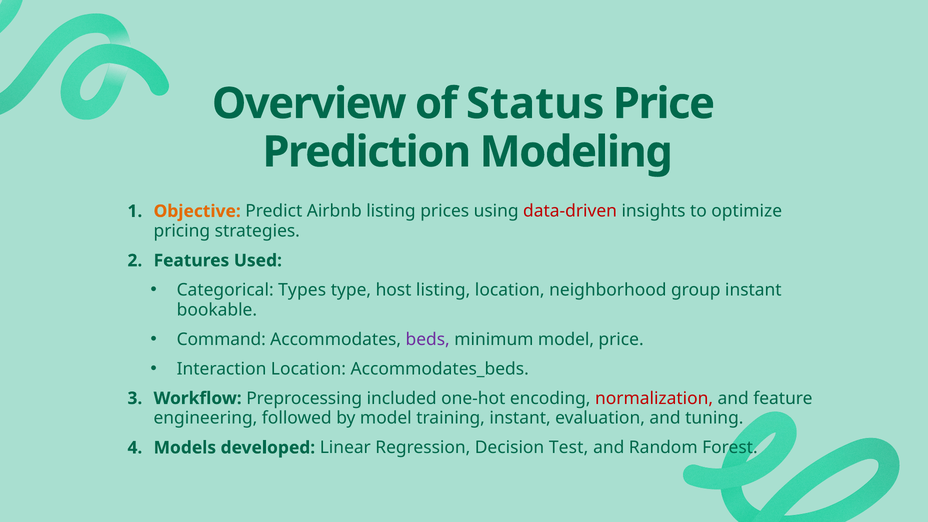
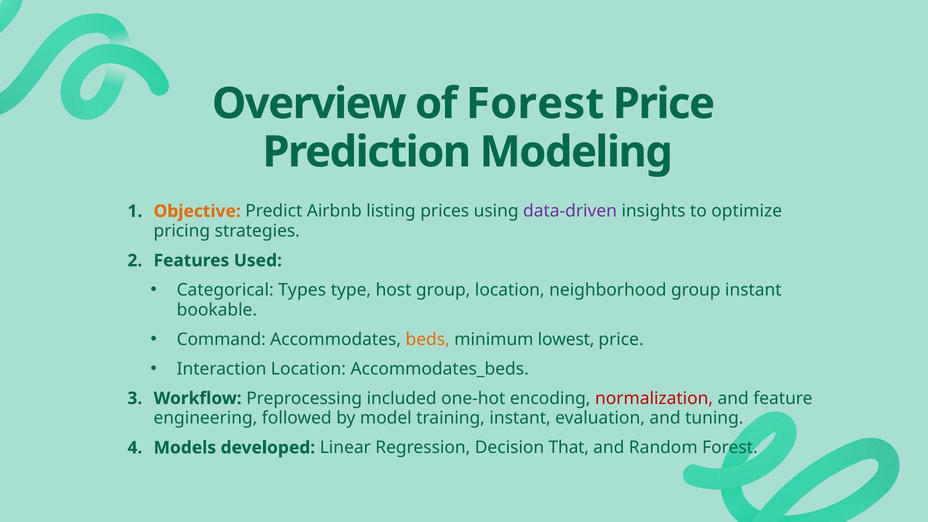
of Status: Status -> Forest
data-driven colour: red -> purple
host listing: listing -> group
beds colour: purple -> orange
minimum model: model -> lowest
Test: Test -> That
